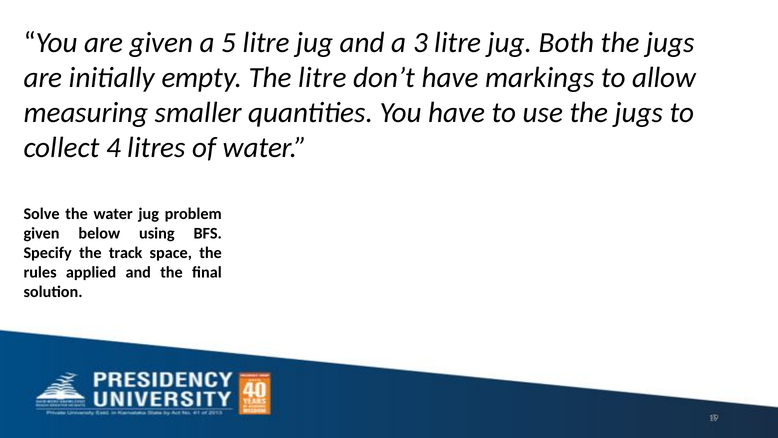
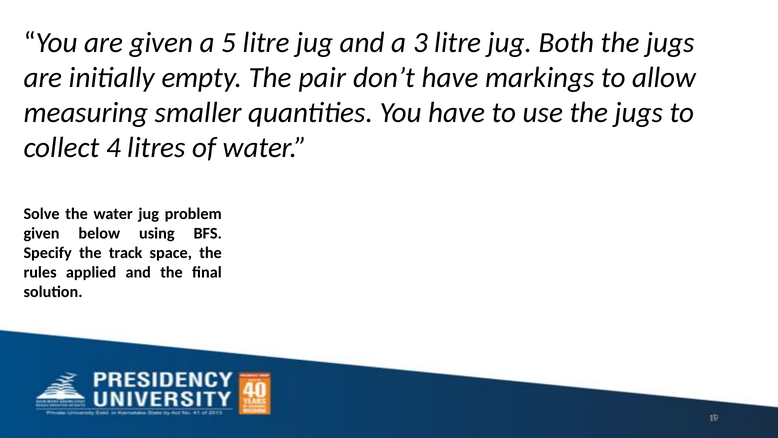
The litre: litre -> pair
